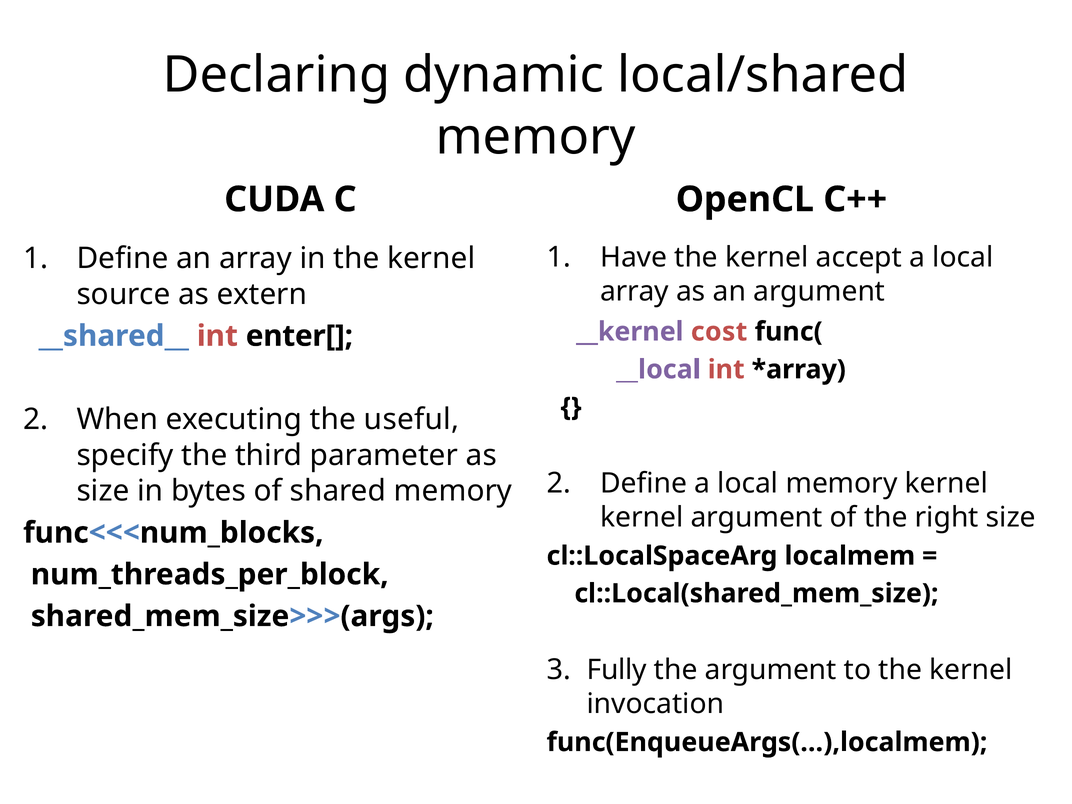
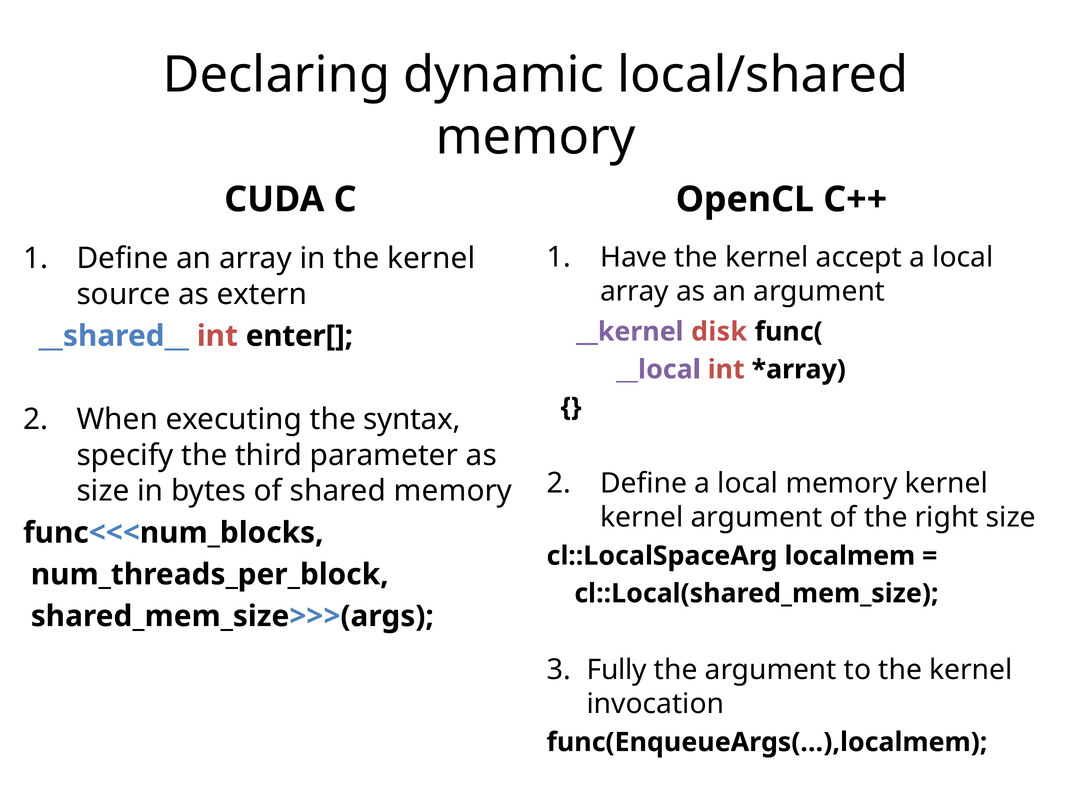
cost: cost -> disk
useful: useful -> syntax
